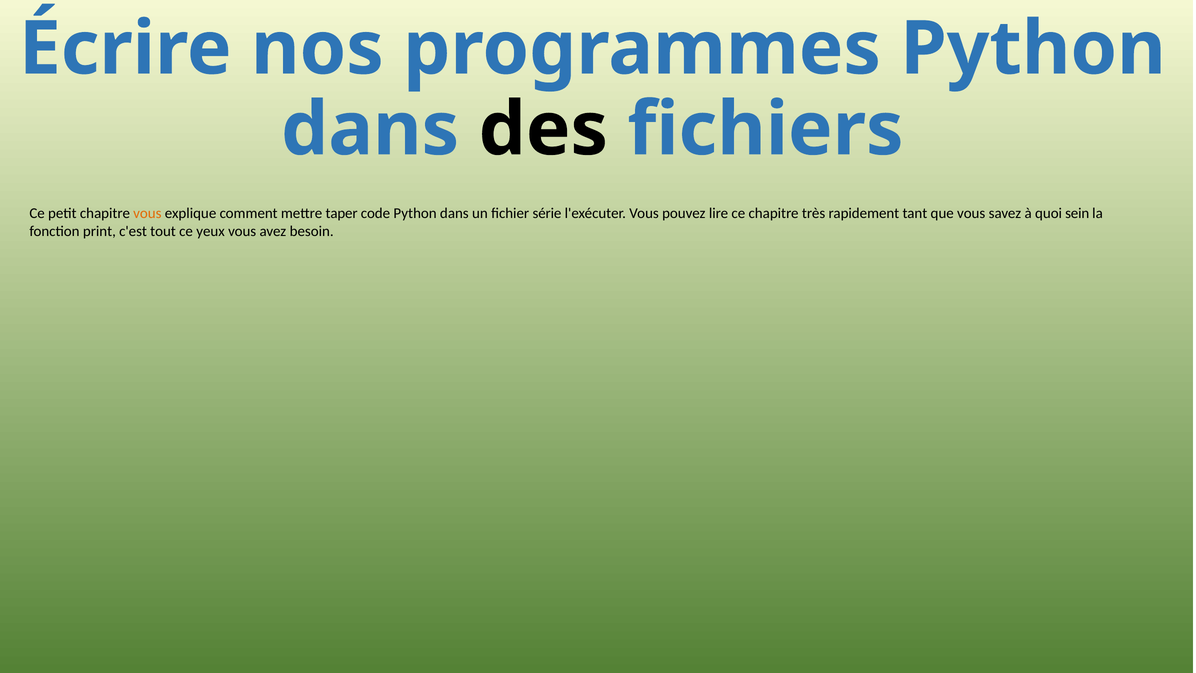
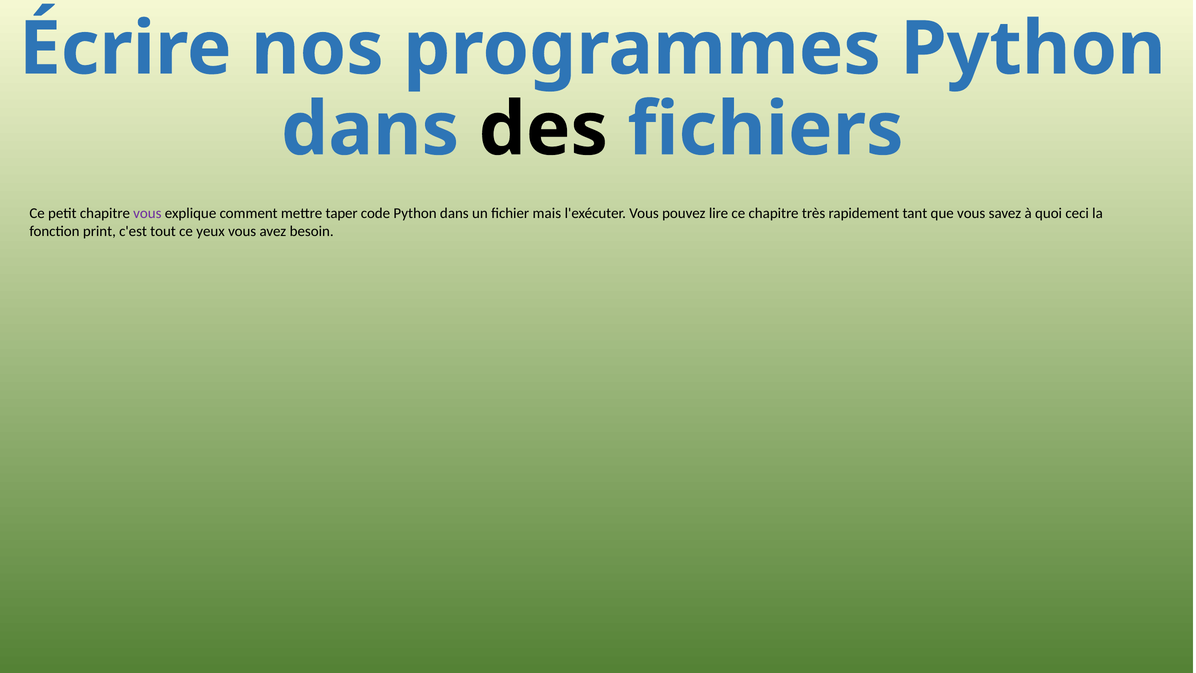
vous at (147, 213) colour: orange -> purple
série: série -> mais
sein: sein -> ceci
